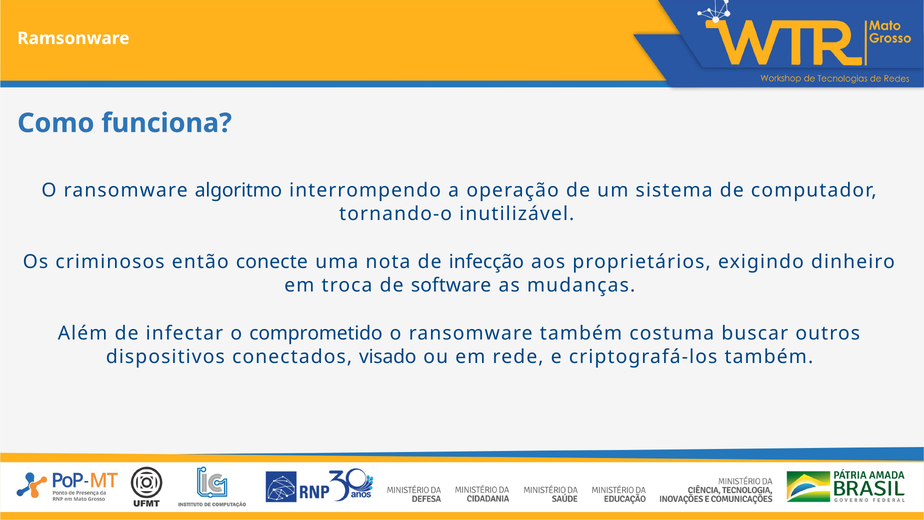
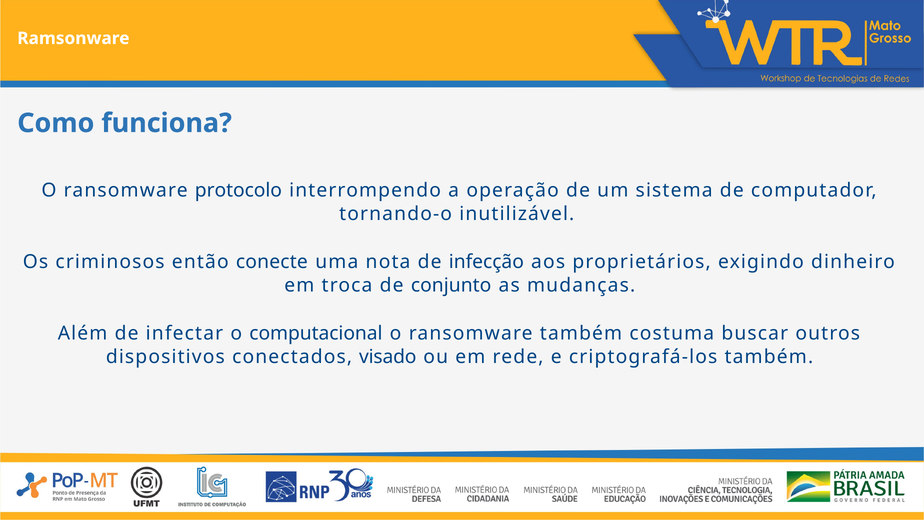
algoritmo: algoritmo -> protocolo
software: software -> conjunto
comprometido: comprometido -> computacional
